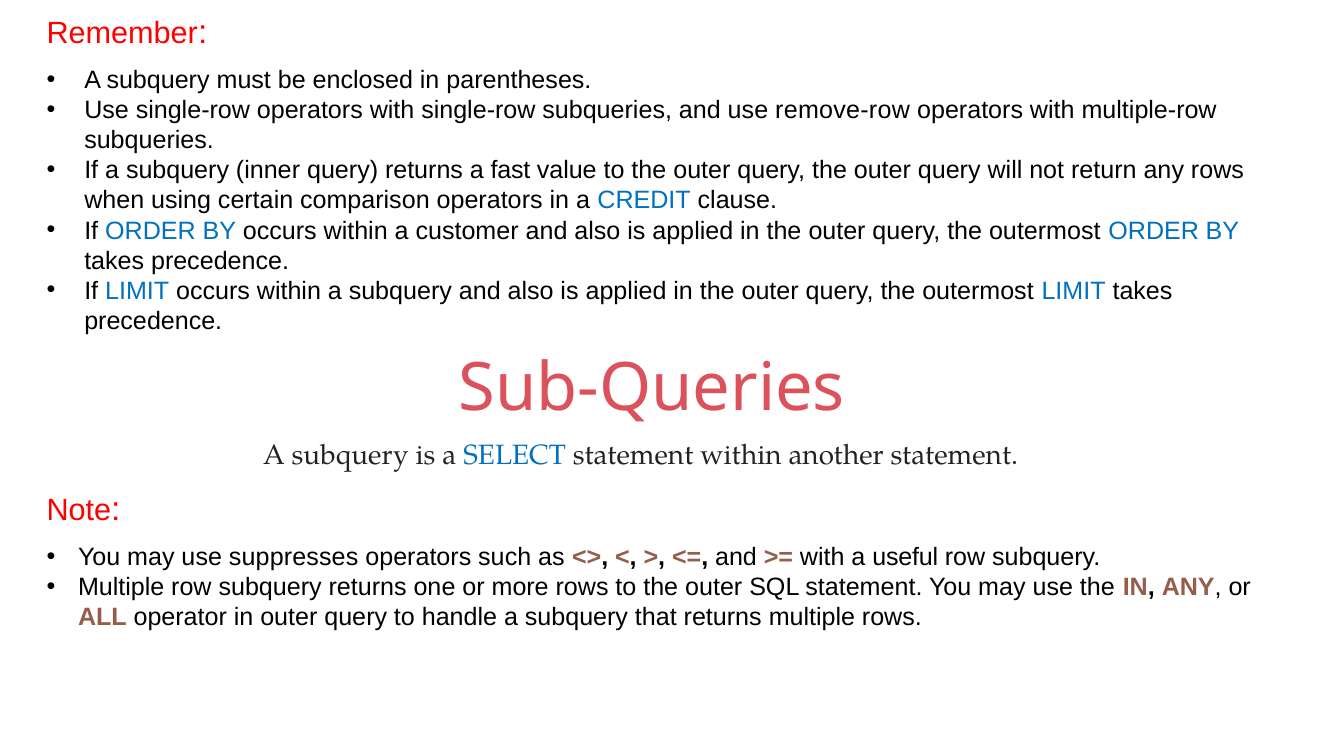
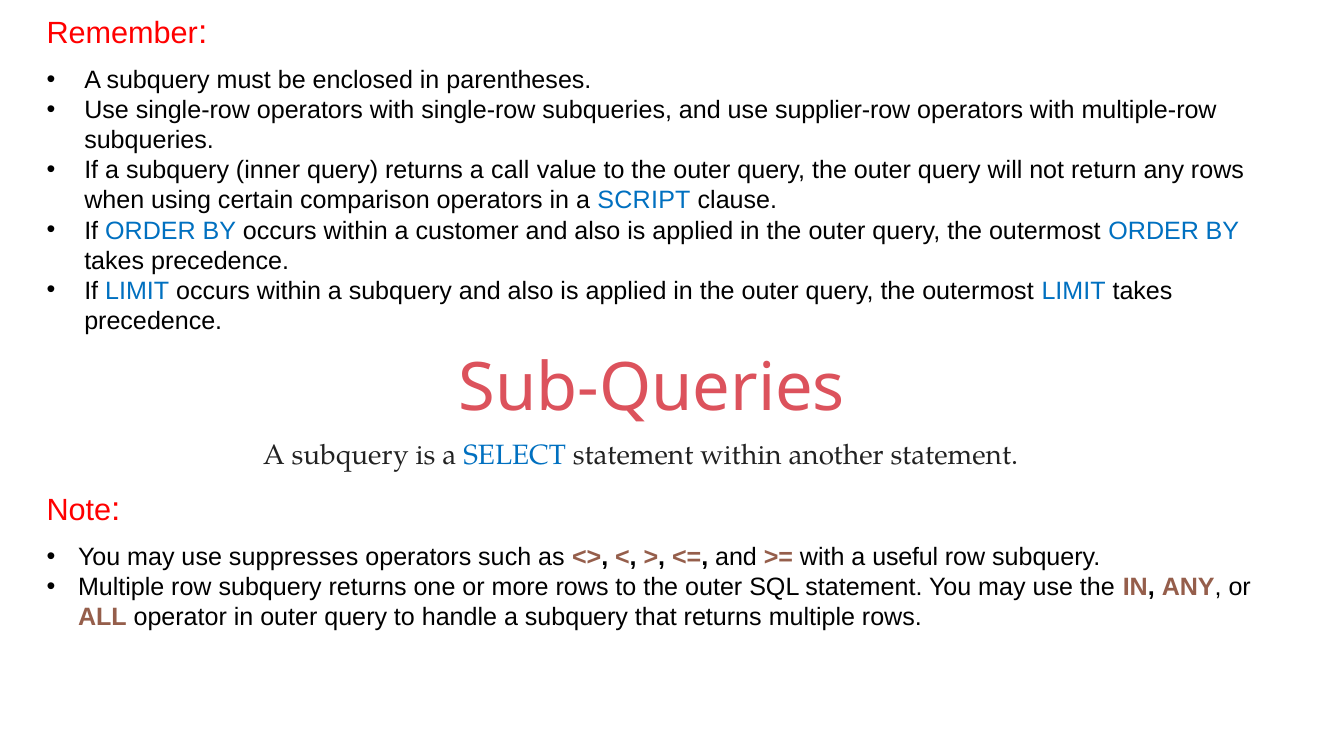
remove-row: remove-row -> supplier-row
fast: fast -> call
CREDIT: CREDIT -> SCRIPT
